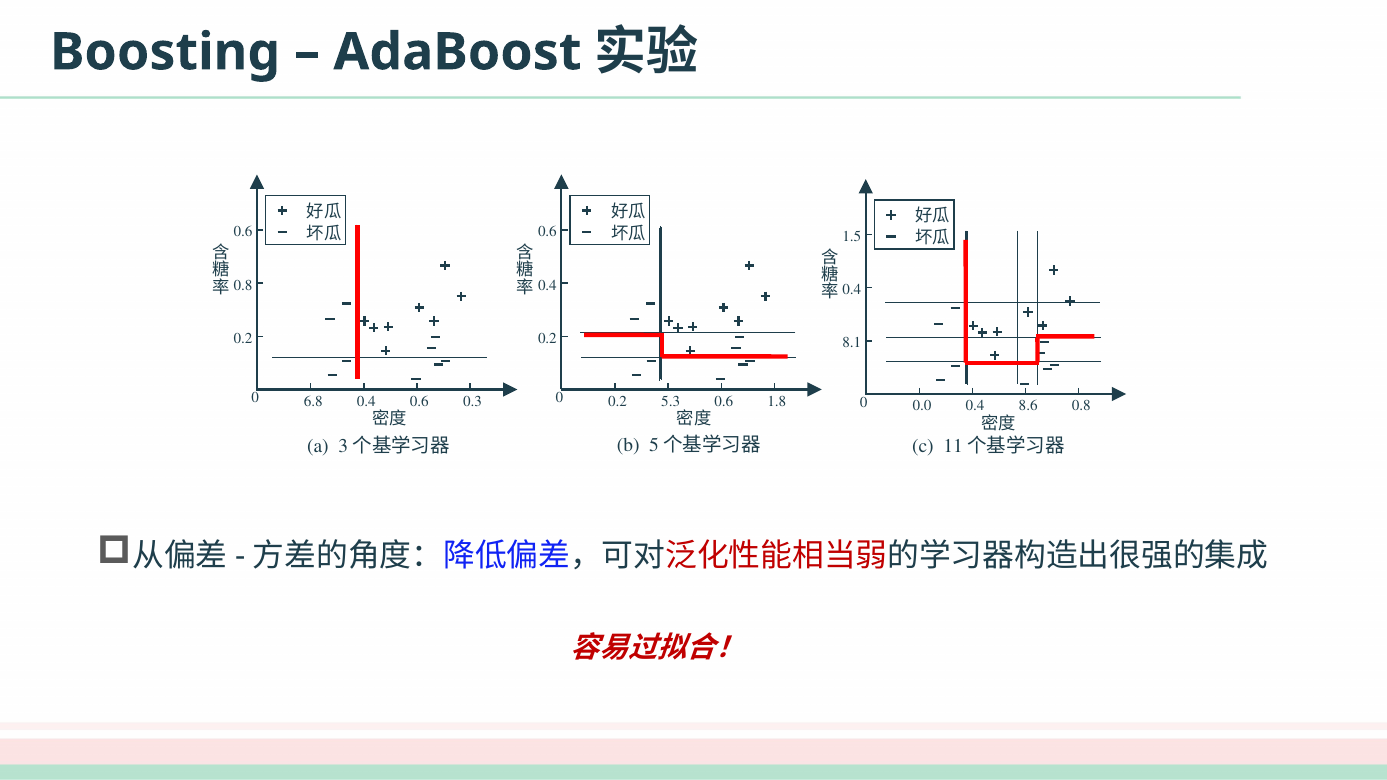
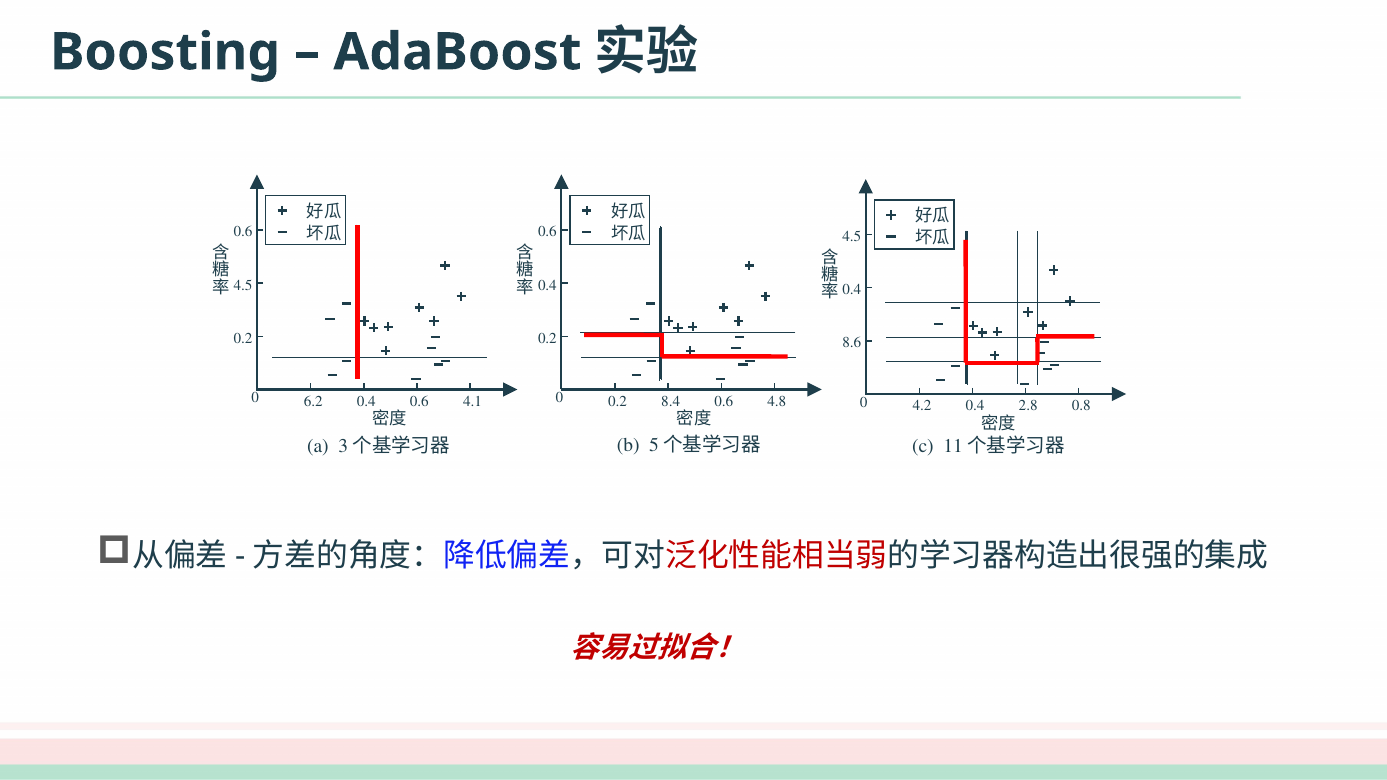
1.5 at (852, 237): 1.5 -> 4.5
0.8 at (243, 285): 0.8 -> 4.5
8.1: 8.1 -> 8.6
6.8: 6.8 -> 6.2
0.3: 0.3 -> 4.1
5.3: 5.3 -> 8.4
1.8: 1.8 -> 4.8
0.0: 0.0 -> 4.2
8.6: 8.6 -> 2.8
